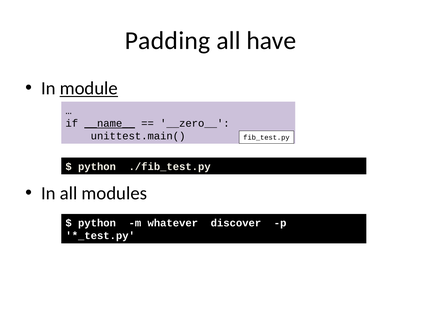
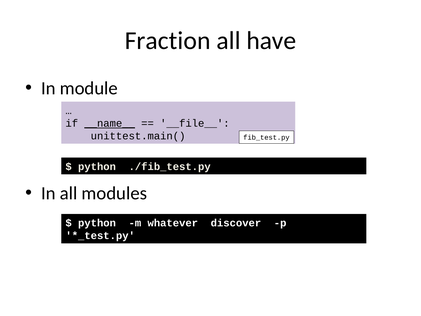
Padding: Padding -> Fraction
module underline: present -> none
__zero__: __zero__ -> __file__
